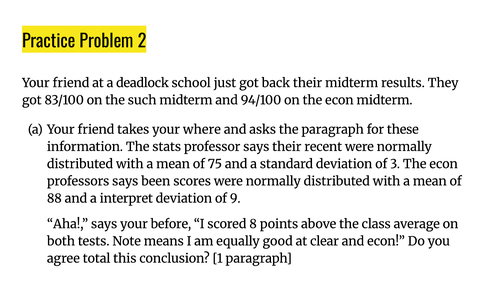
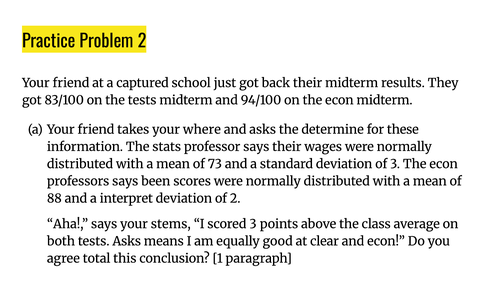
deadlock: deadlock -> captured
the such: such -> tests
the paragraph: paragraph -> determine
recent: recent -> wages
75: 75 -> 73
of 9: 9 -> 2
before: before -> stems
scored 8: 8 -> 3
tests Note: Note -> Asks
